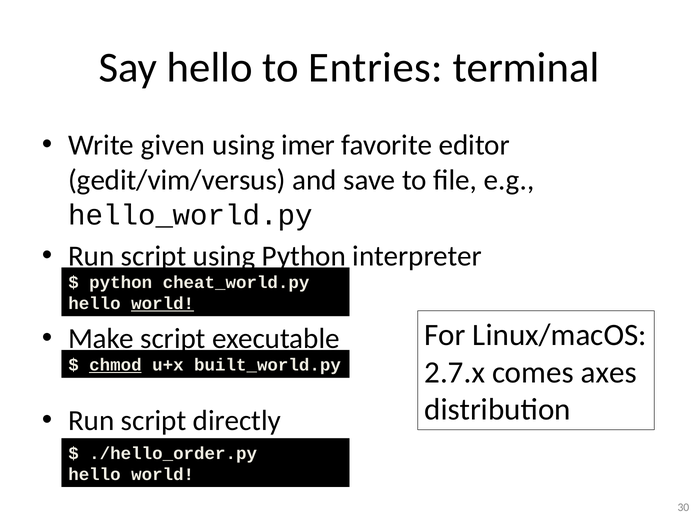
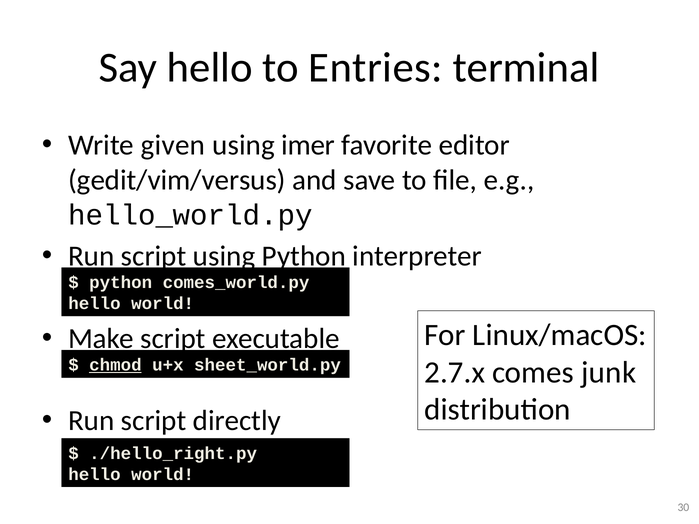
cheat_world.py: cheat_world.py -> comes_world.py
world at (163, 304) underline: present -> none
built_world.py: built_world.py -> sheet_world.py
axes: axes -> junk
./hello_order.py: ./hello_order.py -> ./hello_right.py
